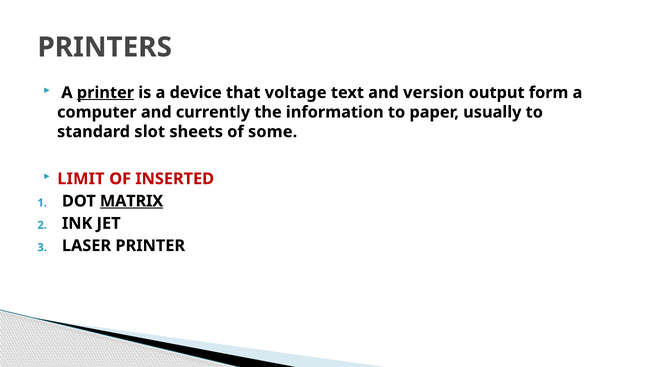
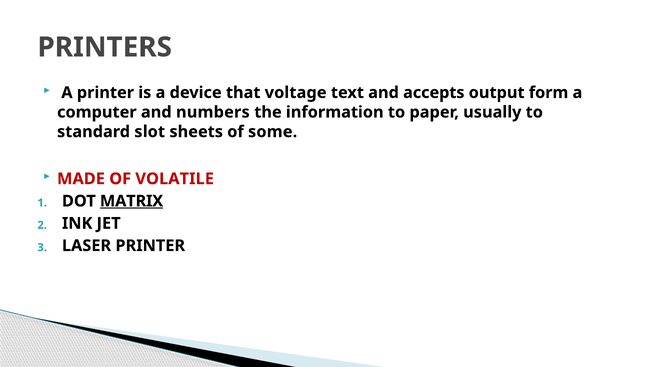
printer at (105, 93) underline: present -> none
version: version -> accepts
currently: currently -> numbers
LIMIT: LIMIT -> MADE
INSERTED: INSERTED -> VOLATILE
